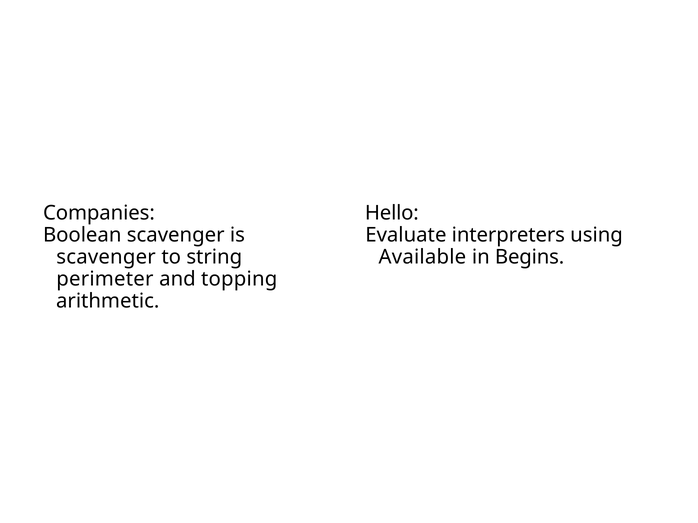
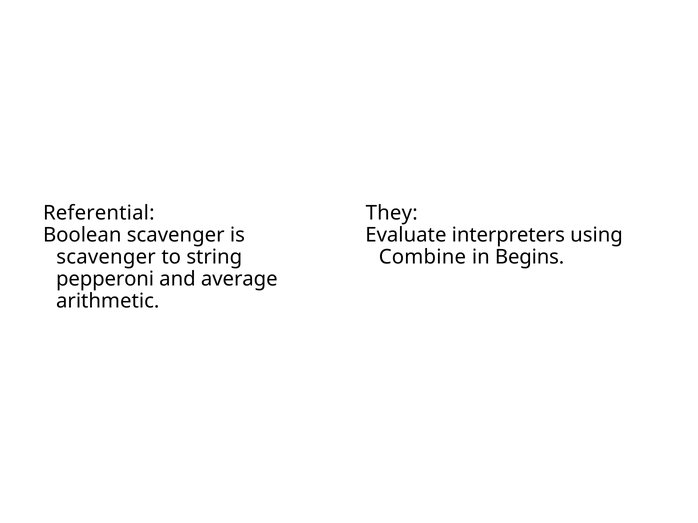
Companies: Companies -> Referential
Hello: Hello -> They
Available: Available -> Combine
perimeter: perimeter -> pepperoni
topping: topping -> average
